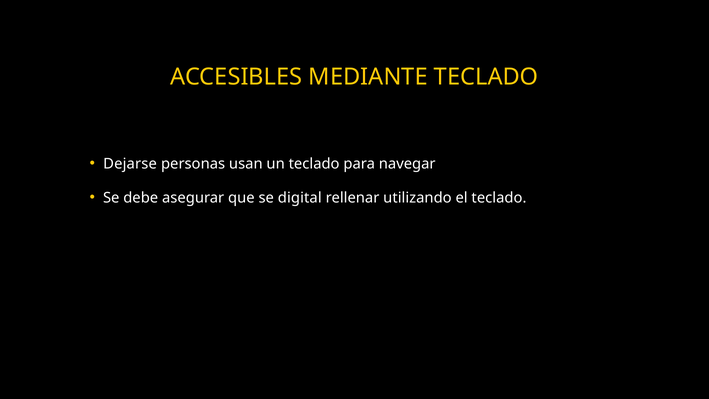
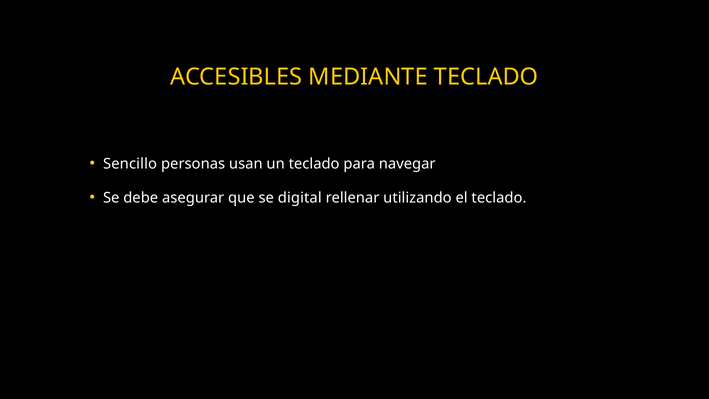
Dejarse: Dejarse -> Sencillo
